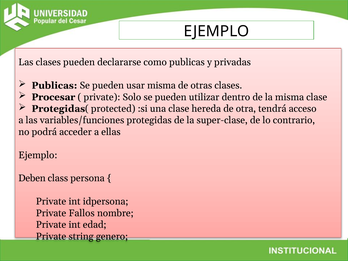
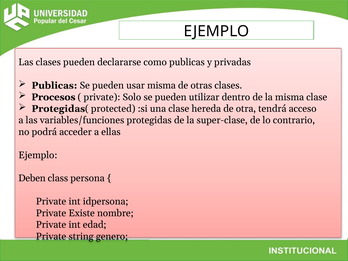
Procesar: Procesar -> Procesos
Fallos: Fallos -> Existe
